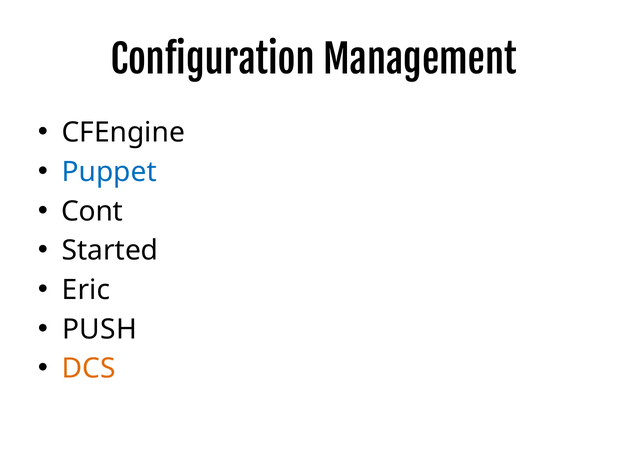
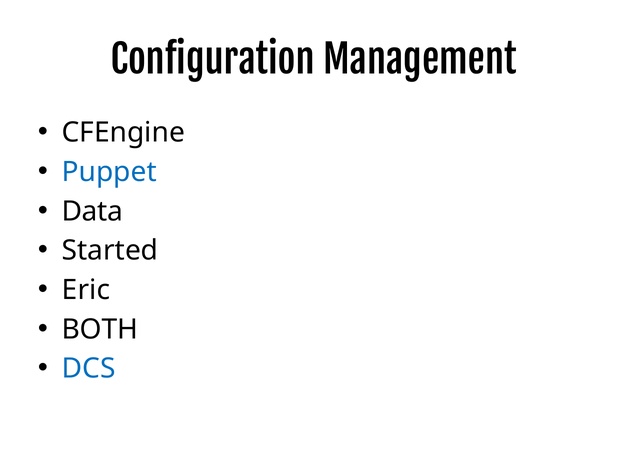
Cont: Cont -> Data
PUSH: PUSH -> BOTH
DCS colour: orange -> blue
